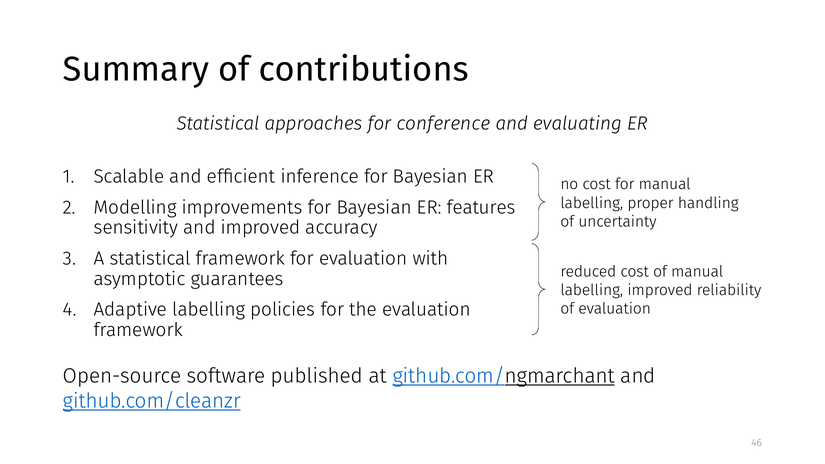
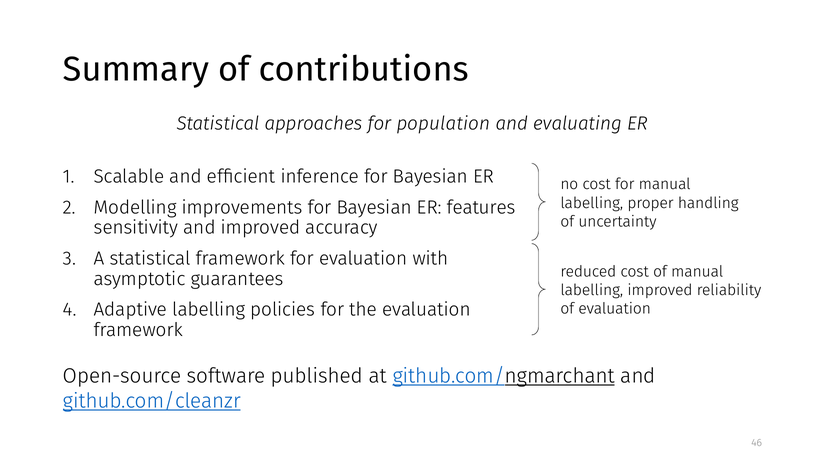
conference: conference -> population
